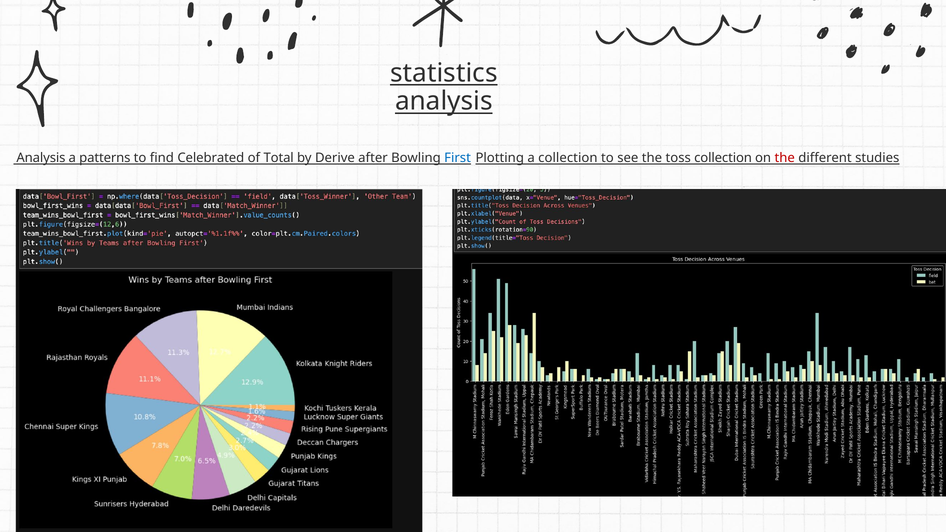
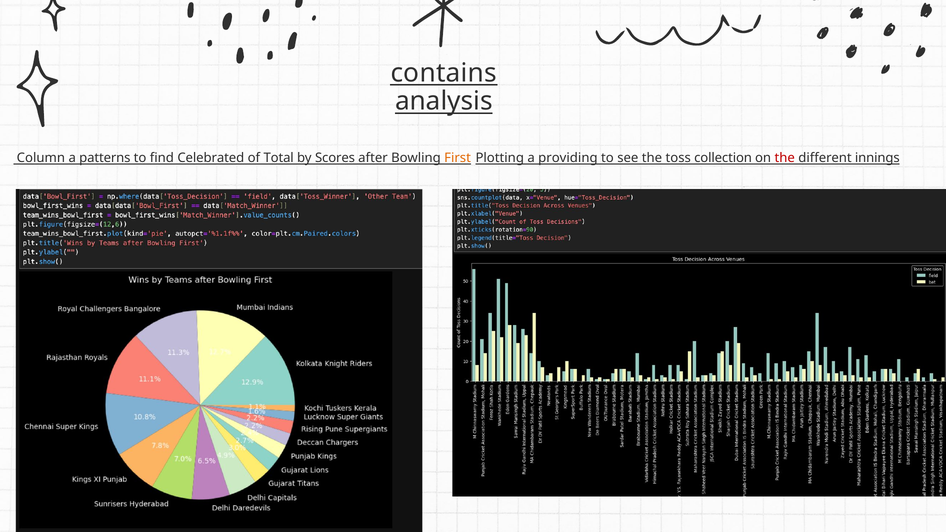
statistics: statistics -> contains
Analysis at (41, 158): Analysis -> Column
Derive: Derive -> Scores
First colour: blue -> orange
a collection: collection -> providing
studies: studies -> innings
